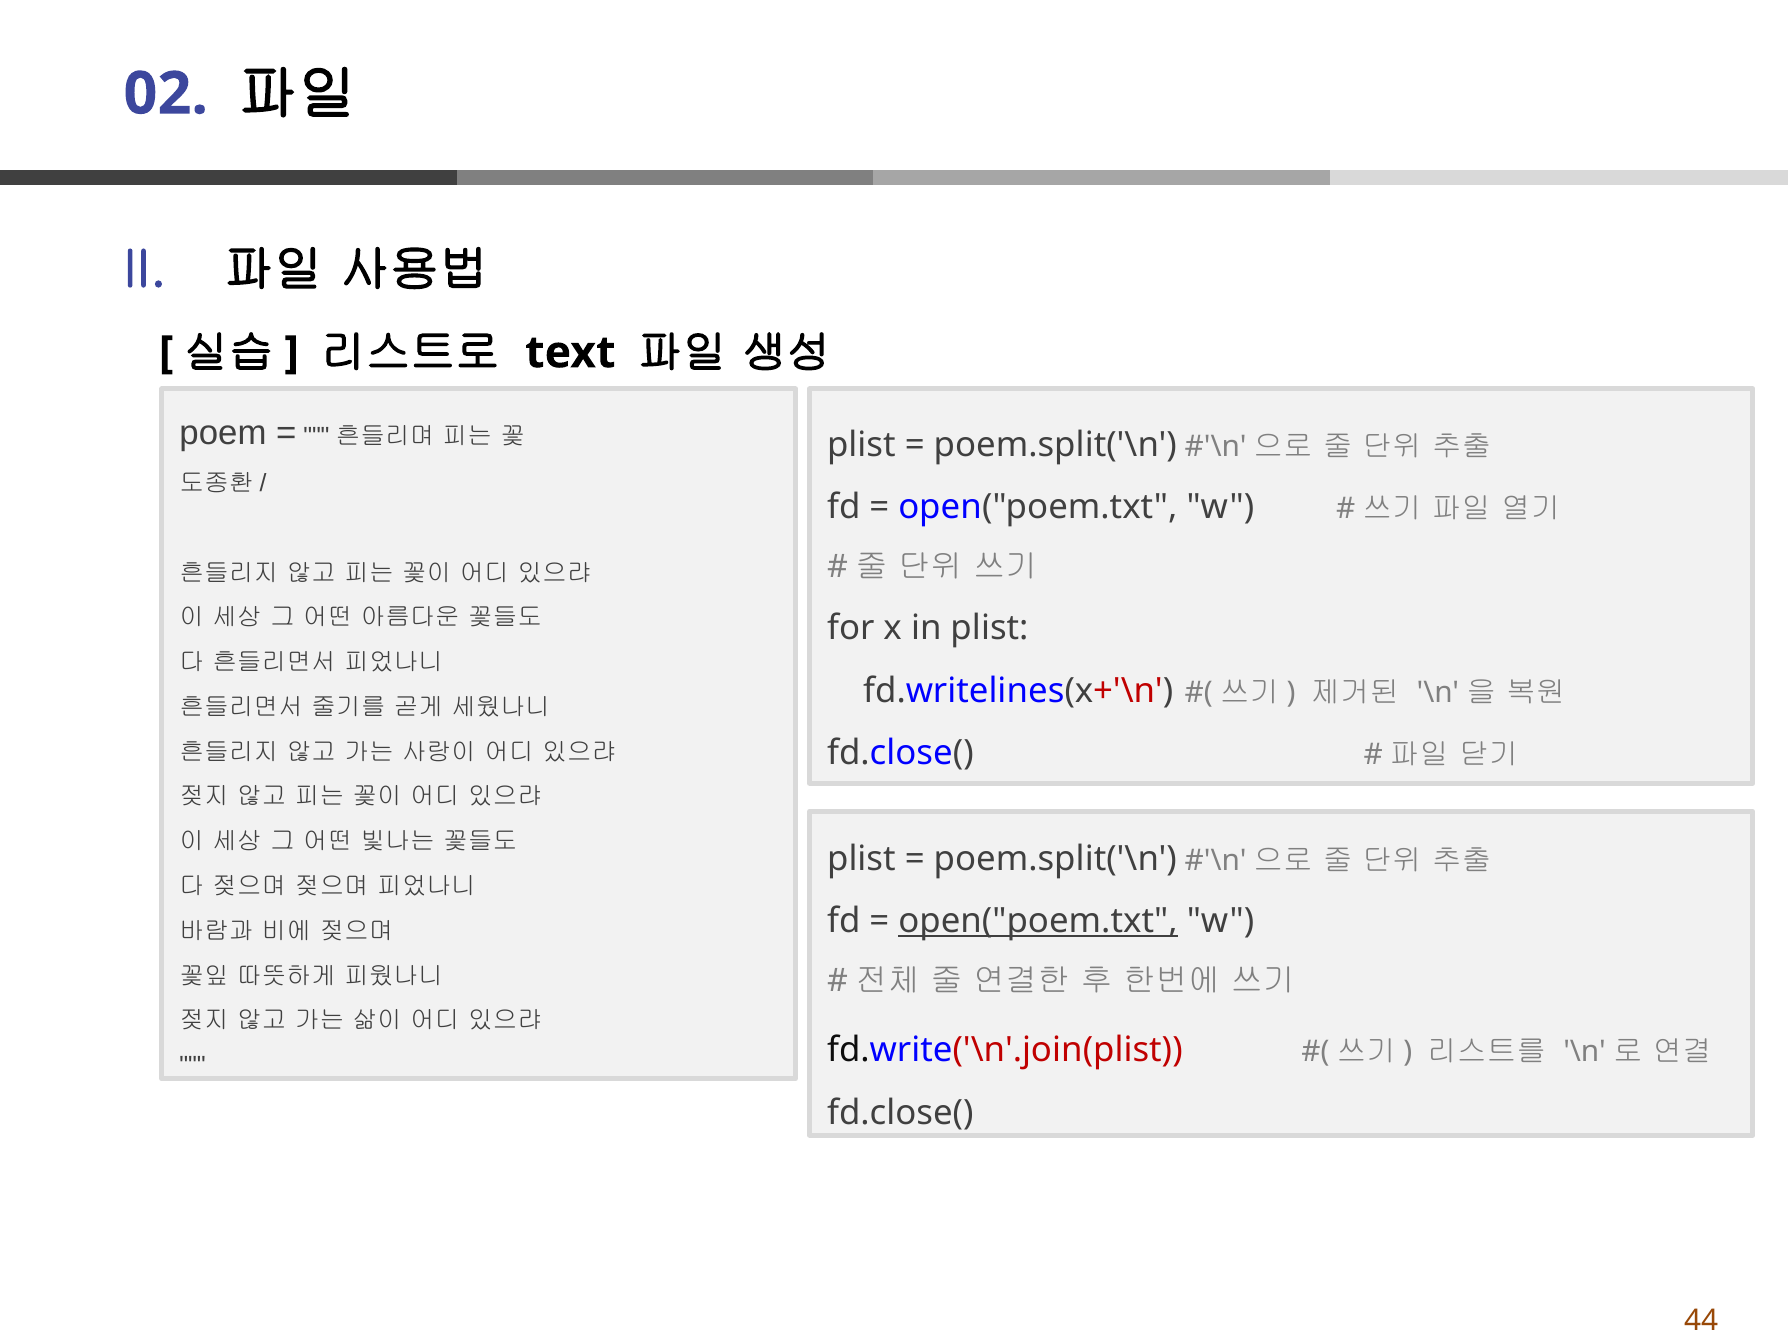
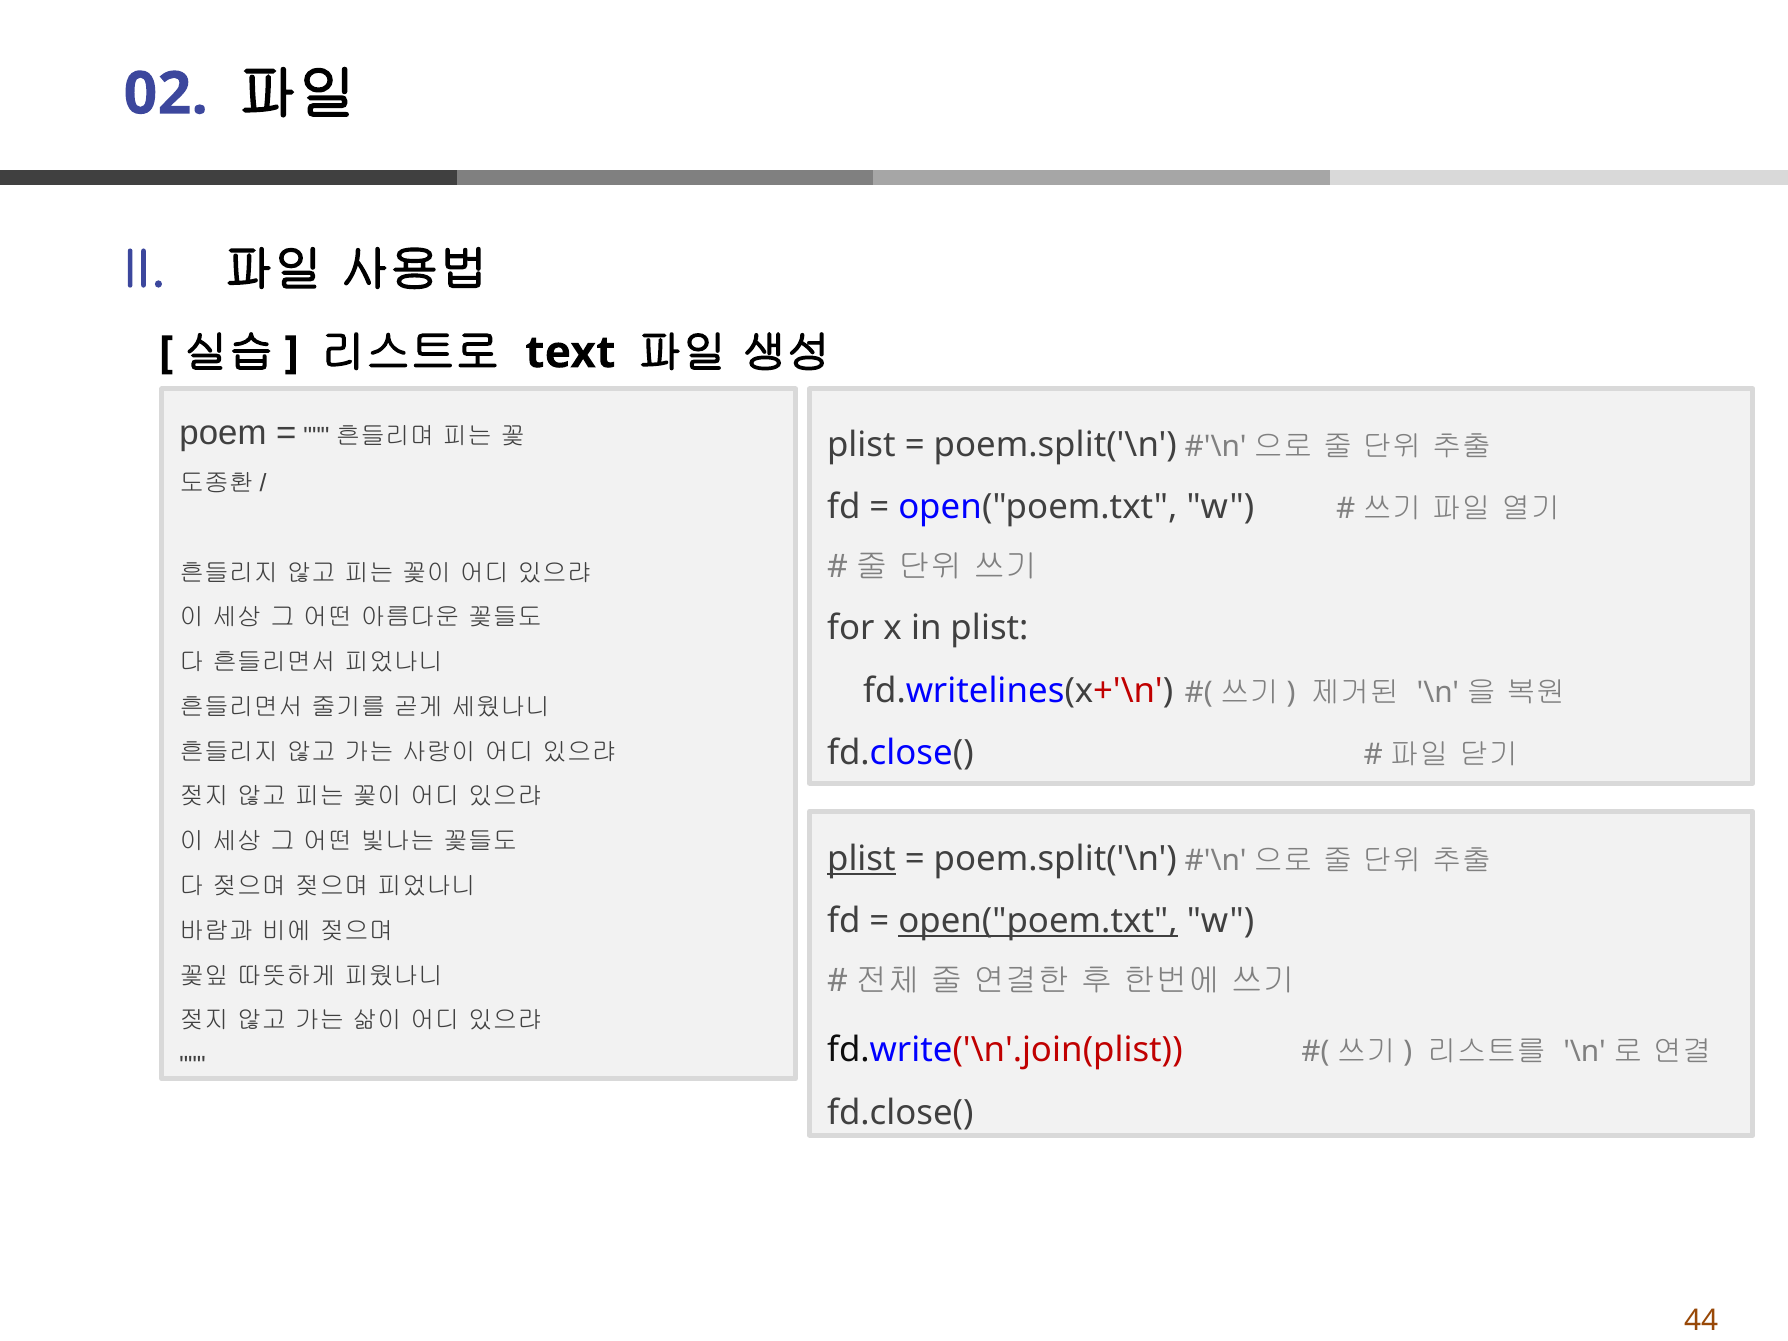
plist at (861, 859) underline: none -> present
